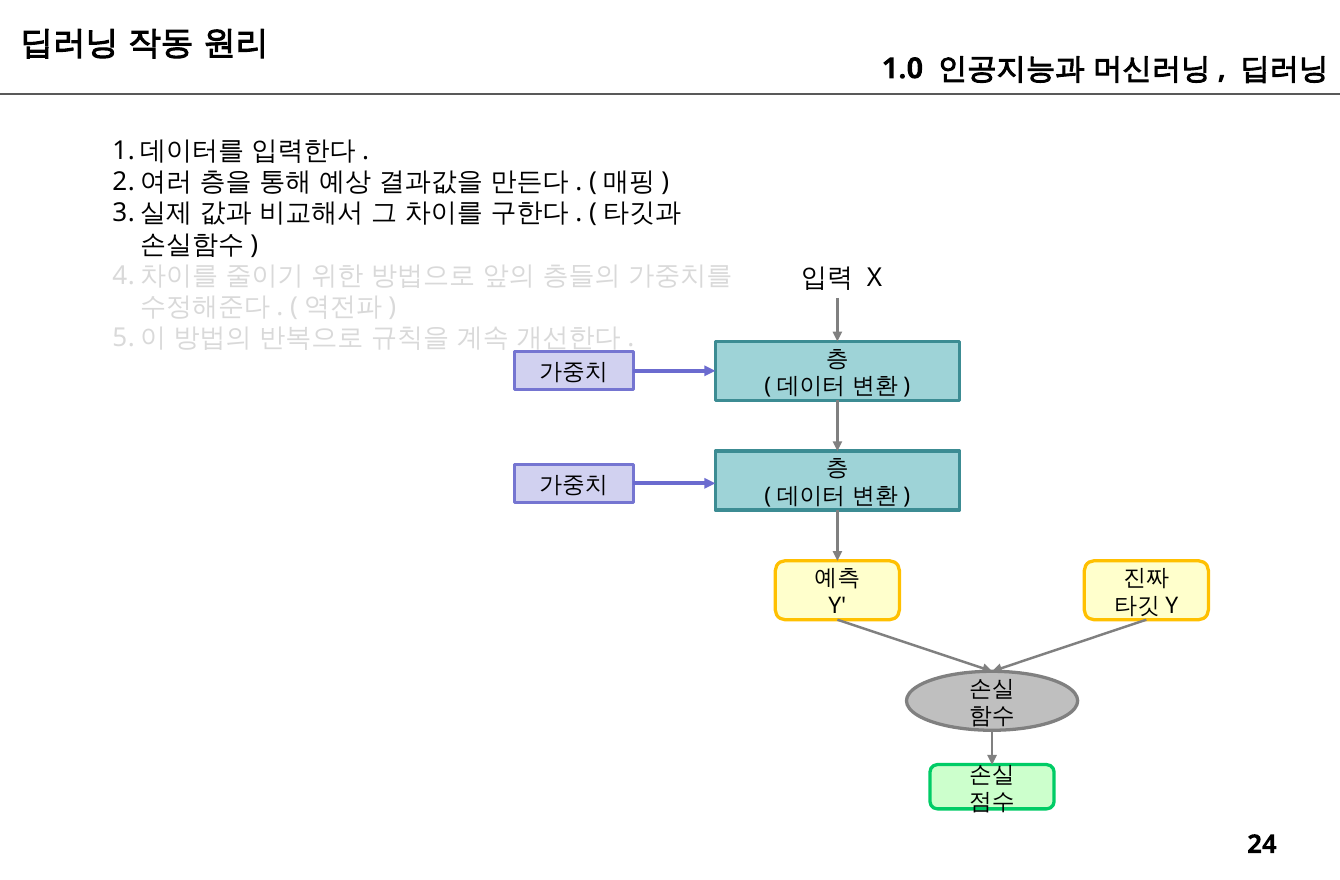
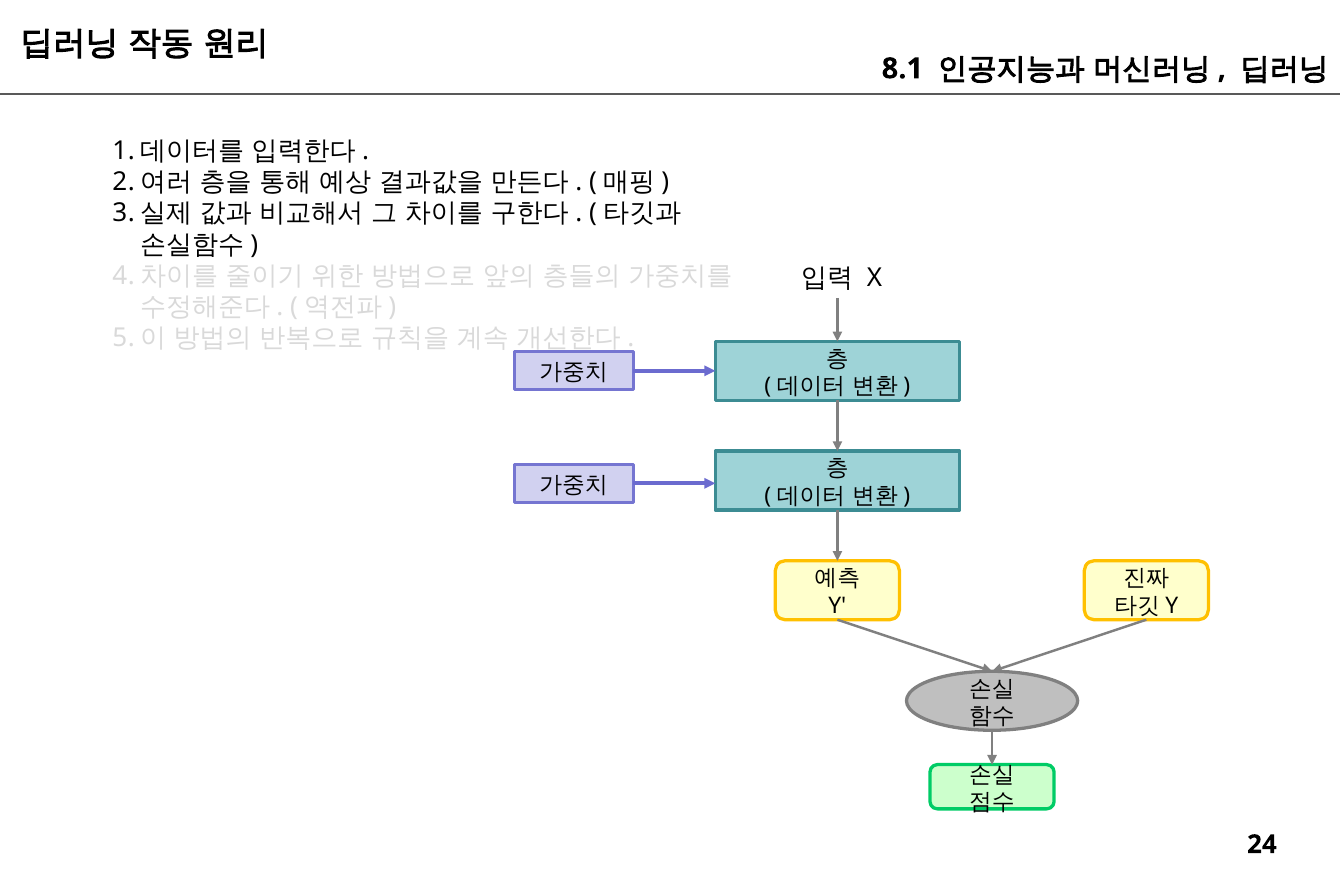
1.0: 1.0 -> 8.1
